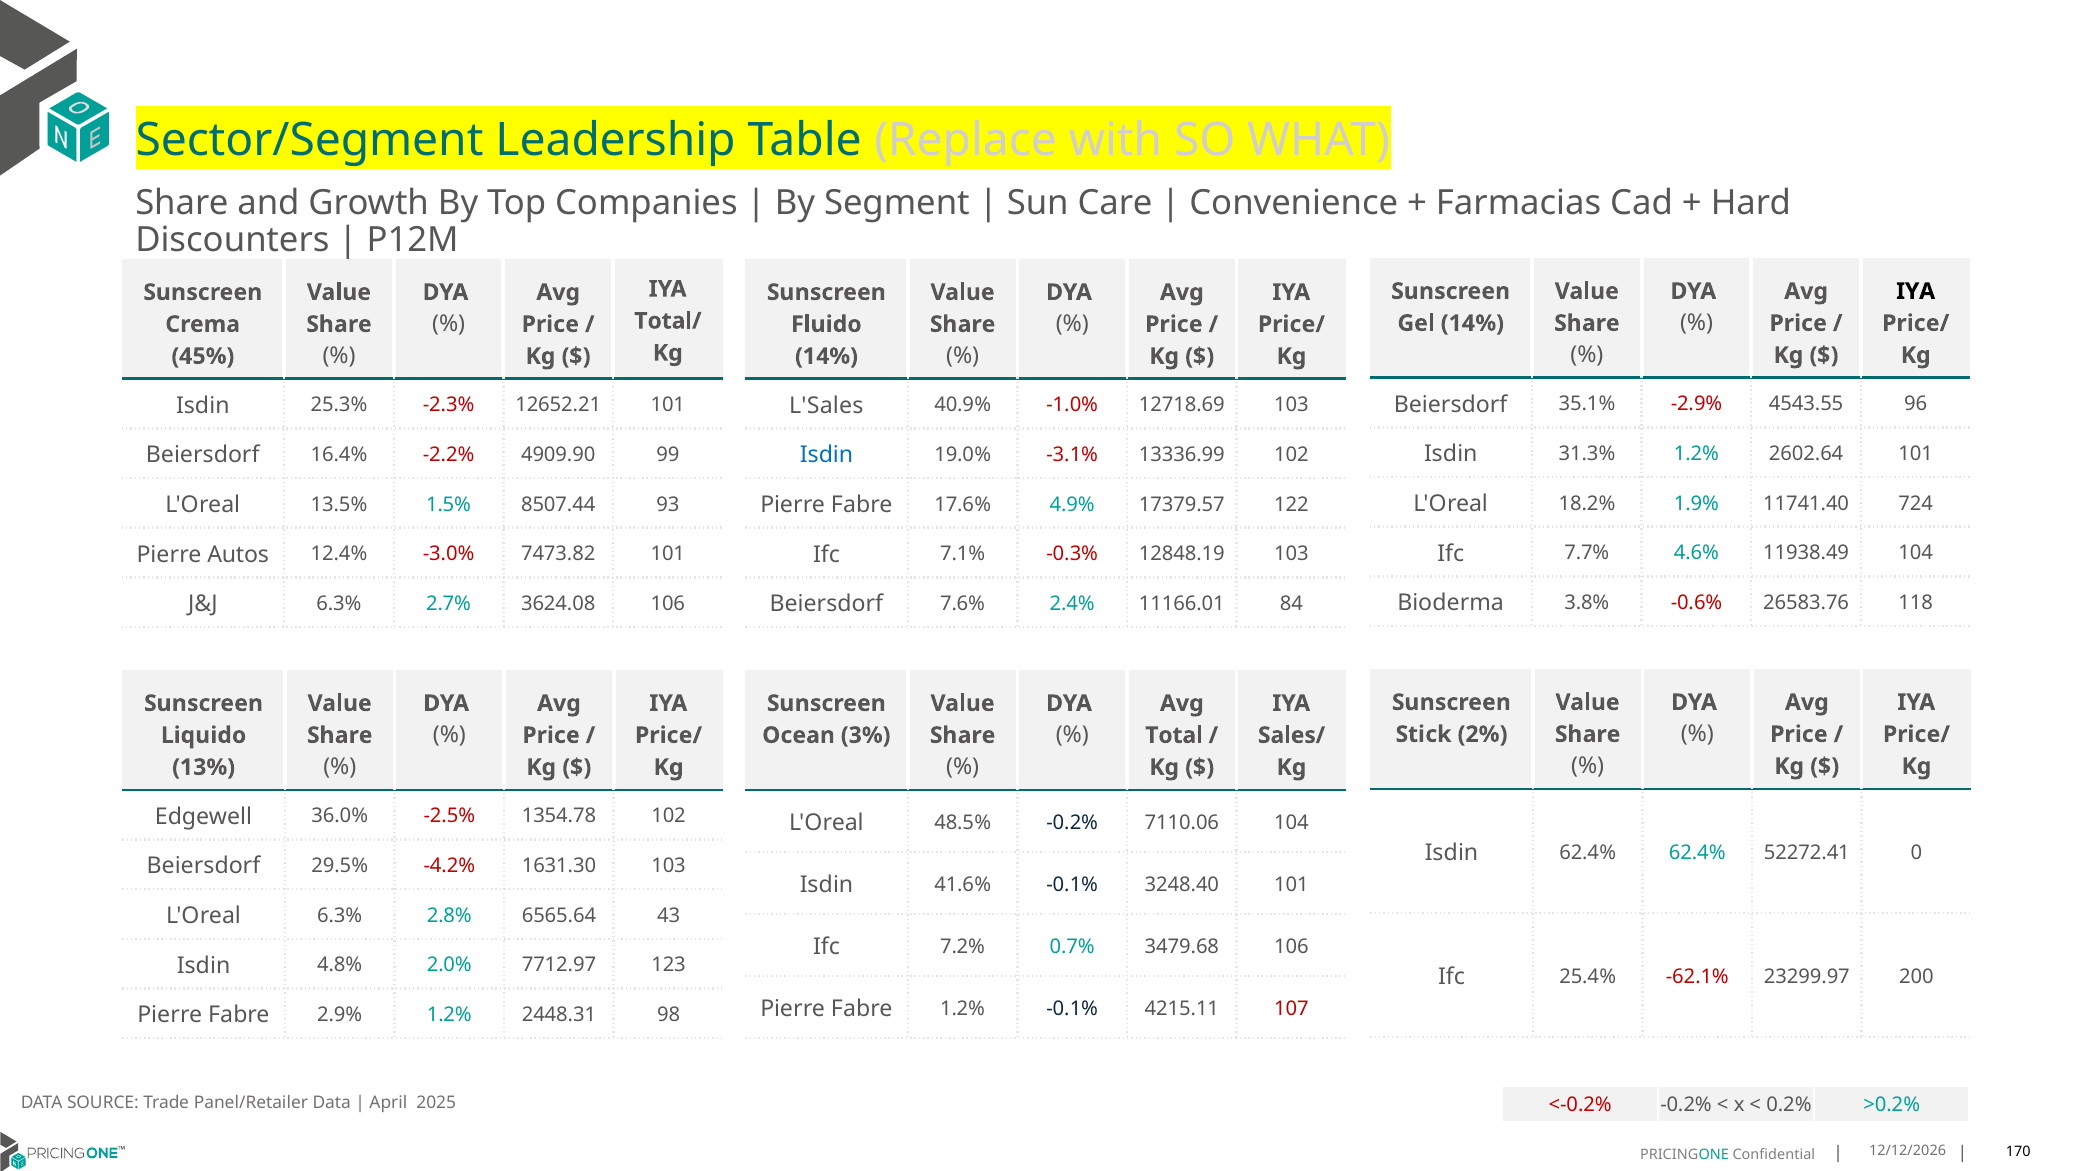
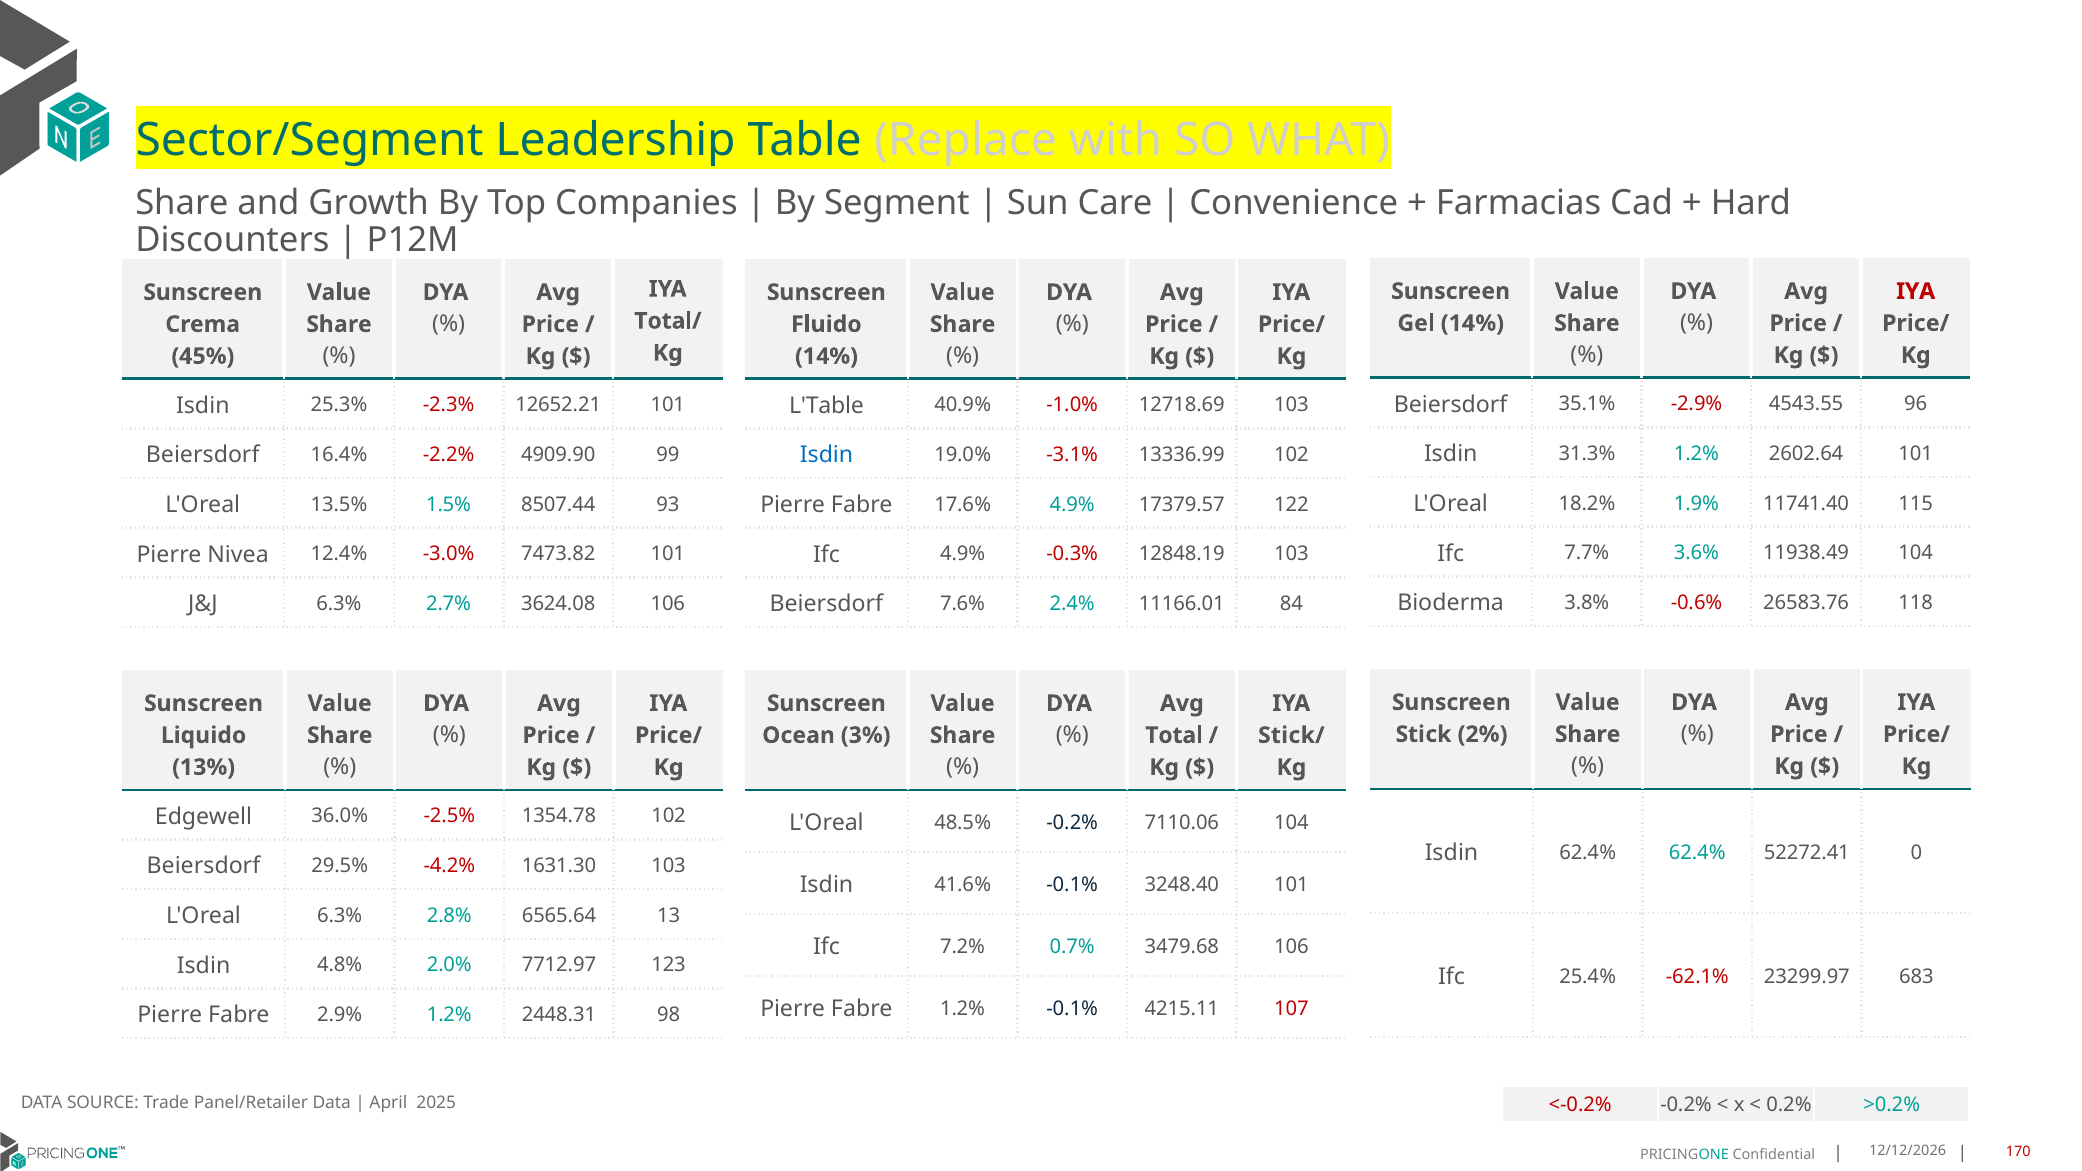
IYA at (1916, 291) colour: black -> red
L'Sales: L'Sales -> L'Table
724: 724 -> 115
4.6%: 4.6% -> 3.6%
Autos: Autos -> Nivea
Ifc 7.1%: 7.1% -> 4.9%
Sales/: Sales/ -> Stick/
43: 43 -> 13
200: 200 -> 683
170 colour: black -> red
